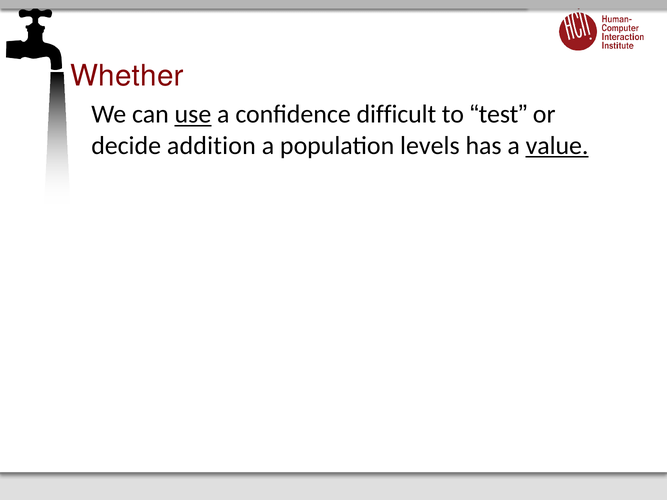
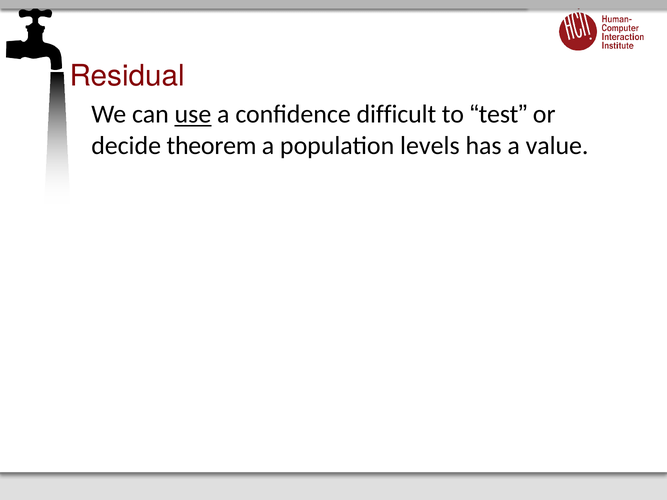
Whether: Whether -> Residual
addition: addition -> theorem
value underline: present -> none
